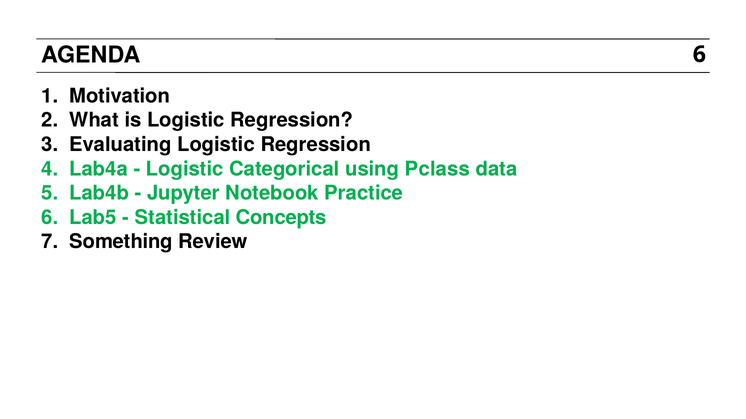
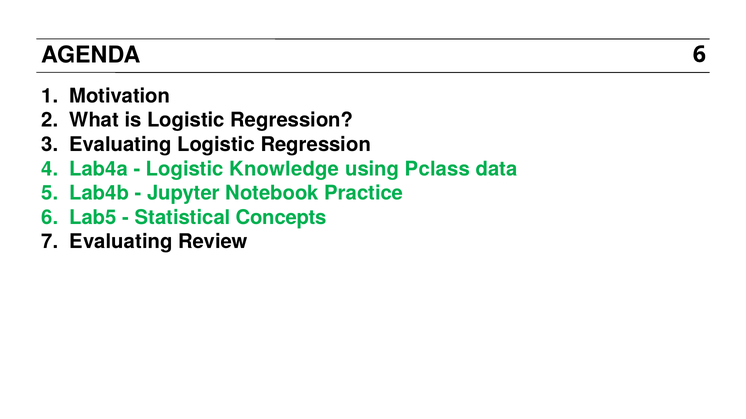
Categorical: Categorical -> Knowledge
Something at (121, 242): Something -> Evaluating
